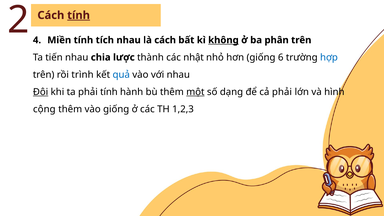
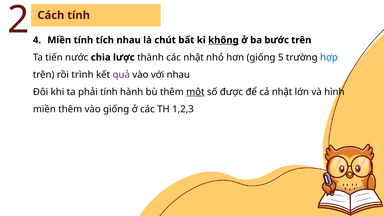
tính at (79, 15) underline: present -> none
là cách: cách -> chút
phân: phân -> bước
tiến nhau: nhau -> nước
6: 6 -> 5
quả colour: blue -> purple
Đôi underline: present -> none
dạng: dạng -> được
cả phải: phải -> nhật
cộng: cộng -> miền
